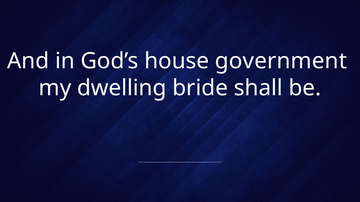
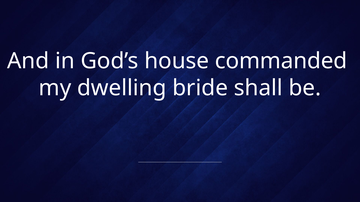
government: government -> commanded
